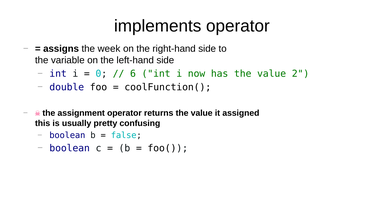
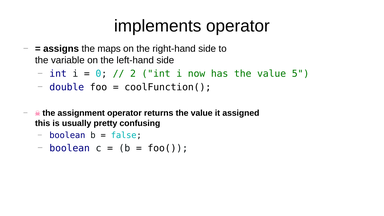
week: week -> maps
6: 6 -> 2
2: 2 -> 5
